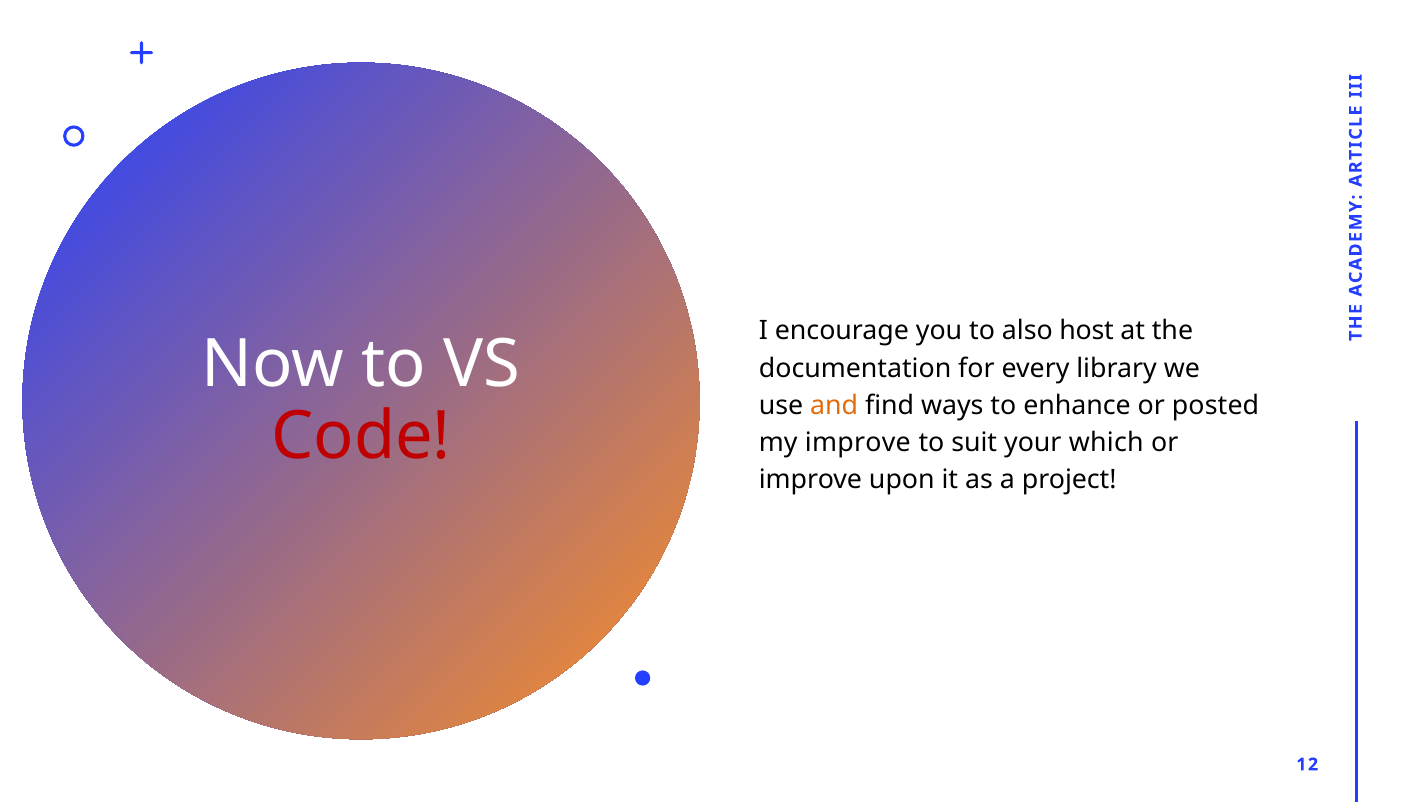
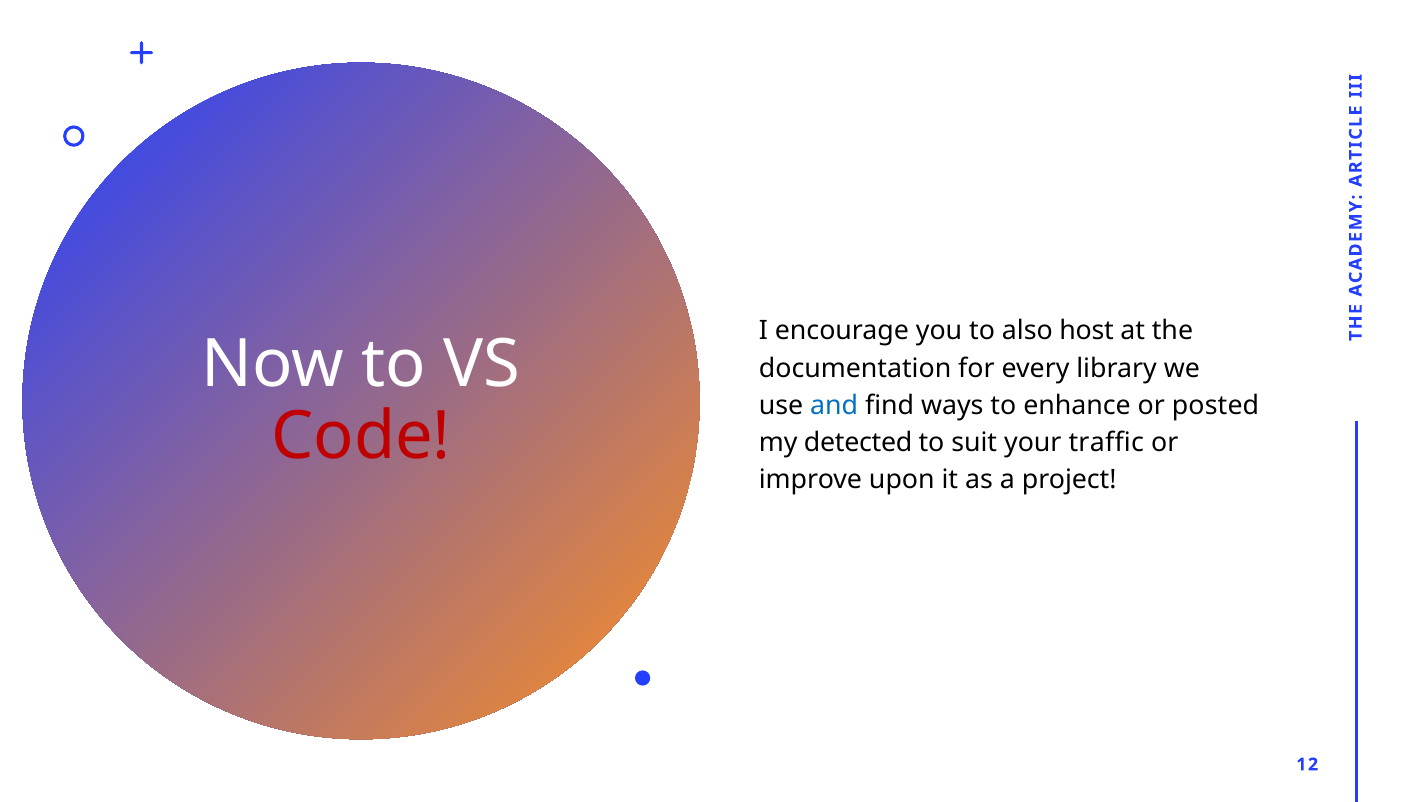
and colour: orange -> blue
my improve: improve -> detected
which: which -> traffic
